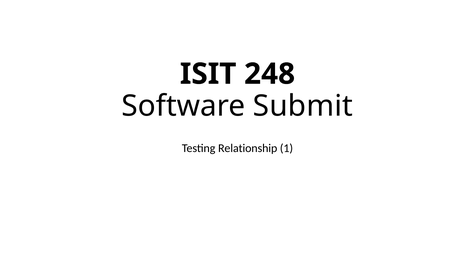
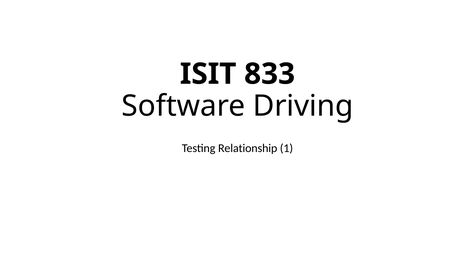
248: 248 -> 833
Submit: Submit -> Driving
